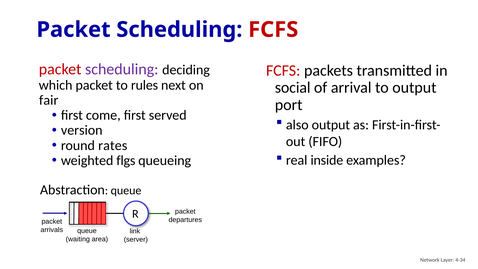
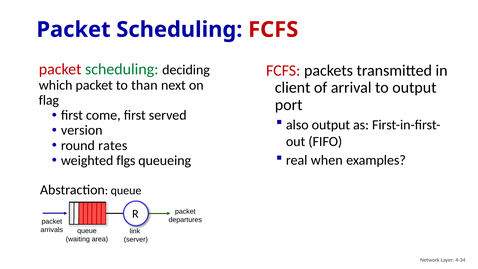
scheduling at (122, 69) colour: purple -> green
rules: rules -> than
social: social -> client
fair: fair -> flag
inside: inside -> when
